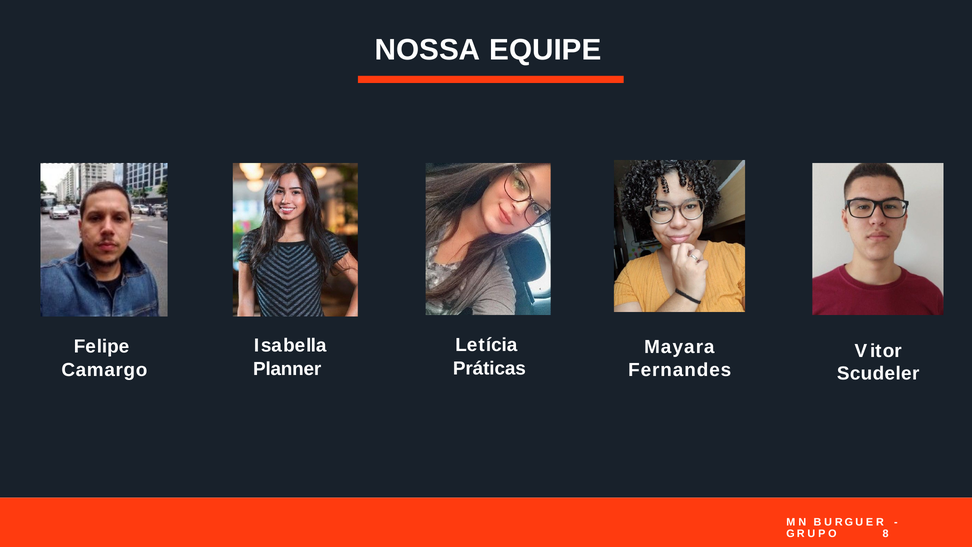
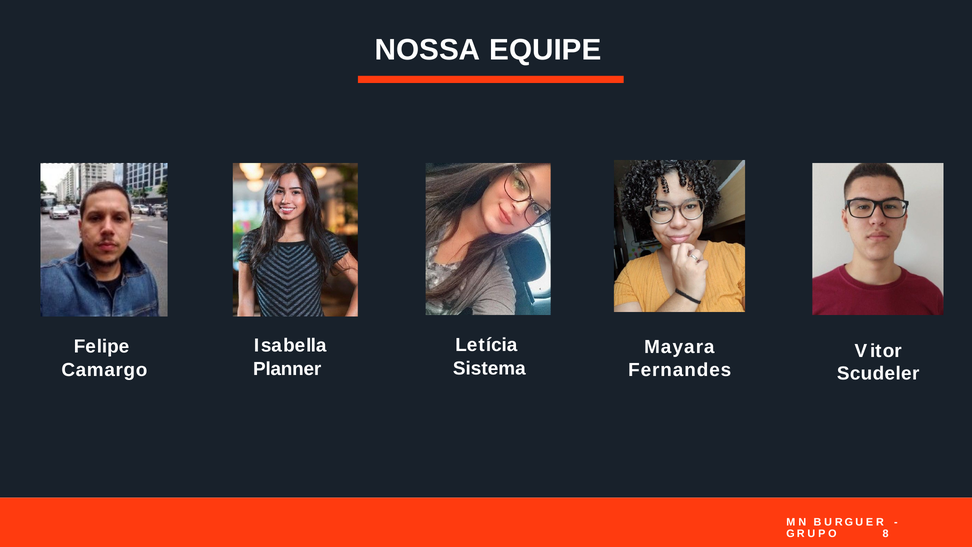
Práticas: Práticas -> Sistema
